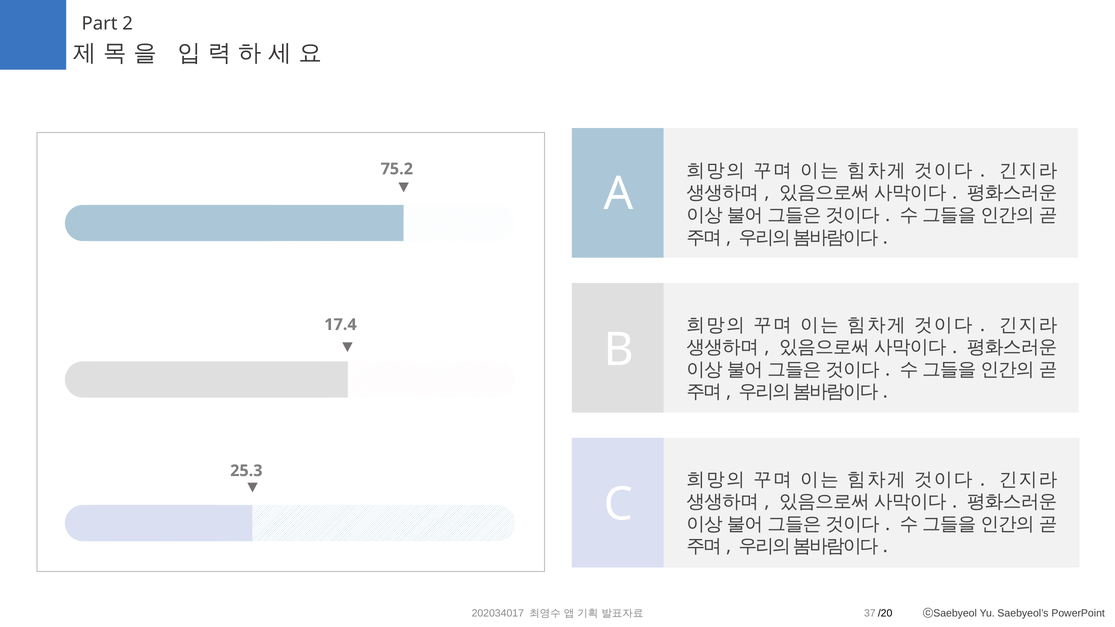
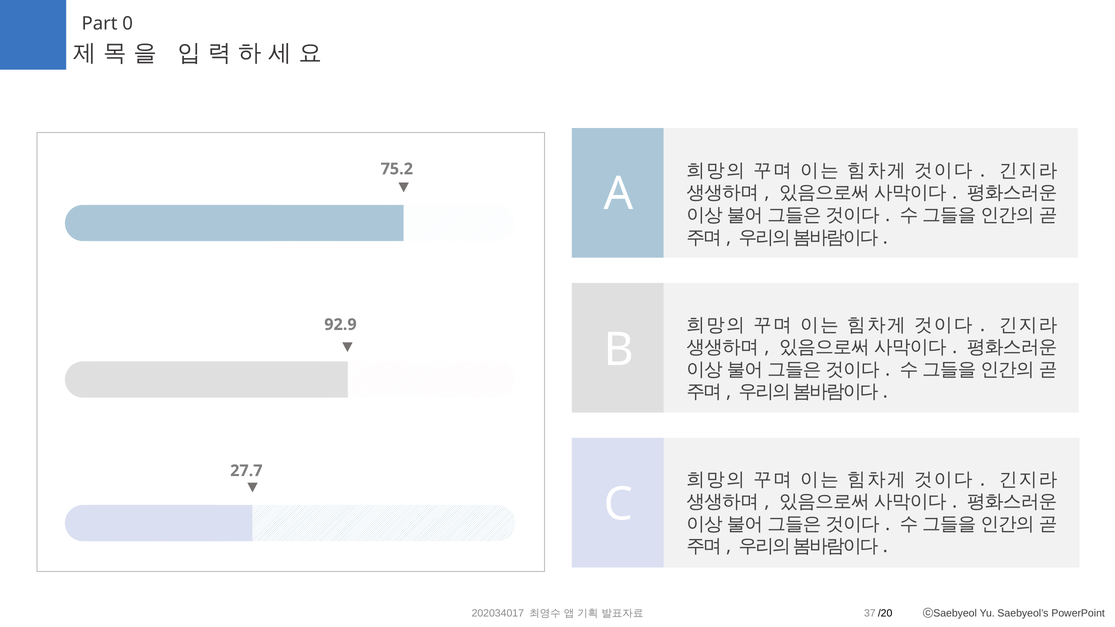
2: 2 -> 0
17.4: 17.4 -> 92.9
25.3: 25.3 -> 27.7
